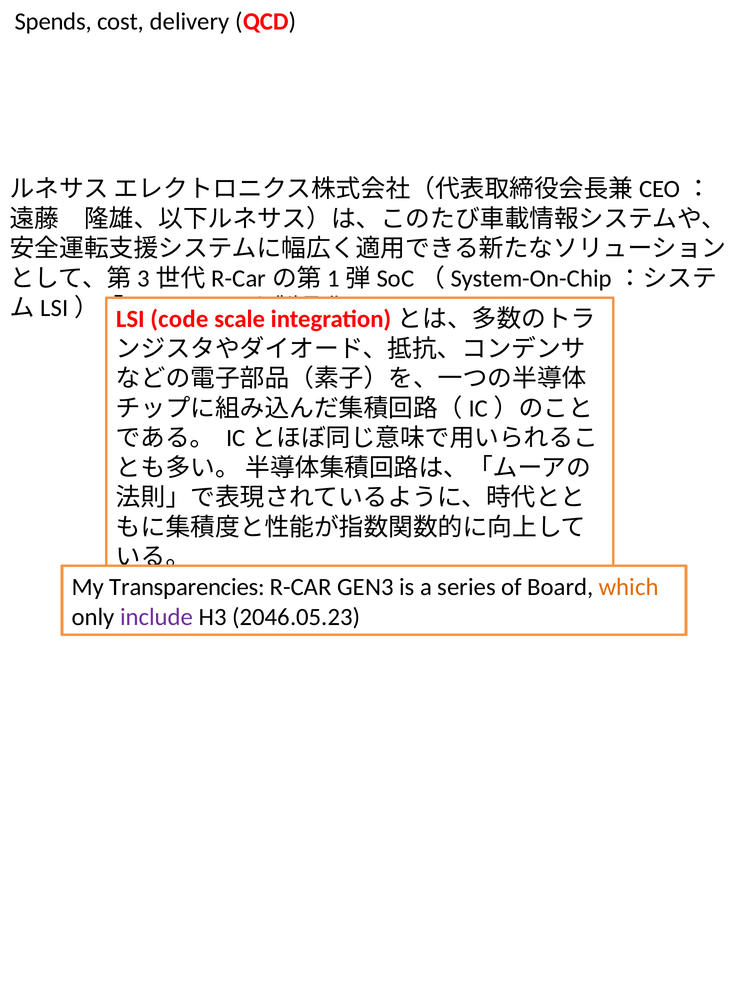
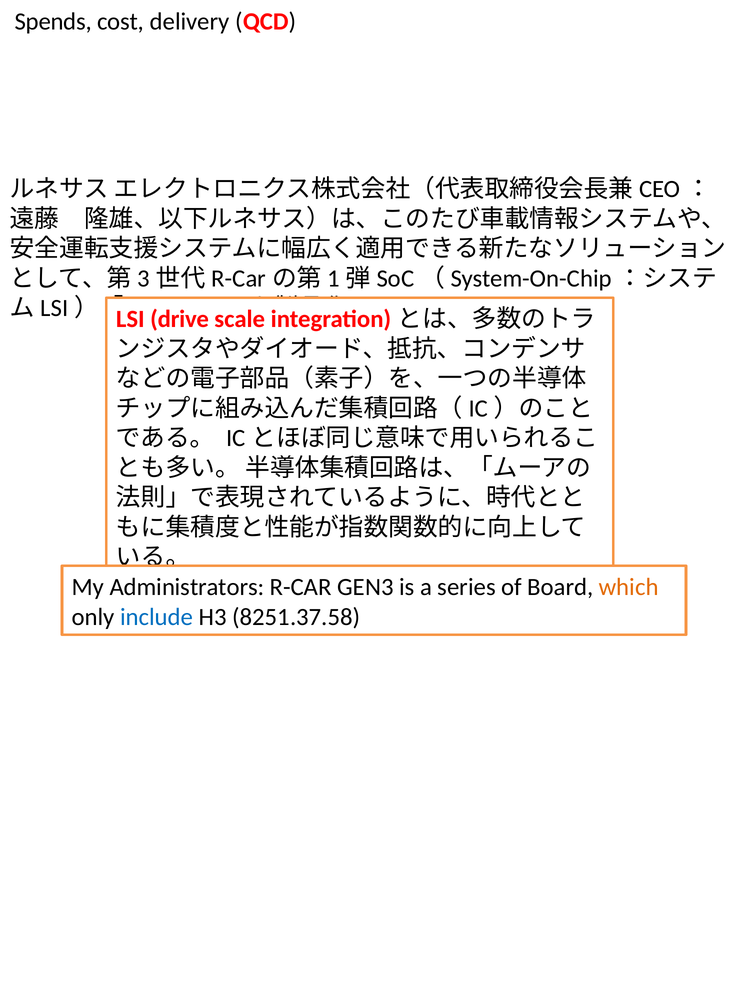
code: code -> drive
Transparencies: Transparencies -> Administrators
include colour: purple -> blue
2046.05.23: 2046.05.23 -> 8251.37.58
